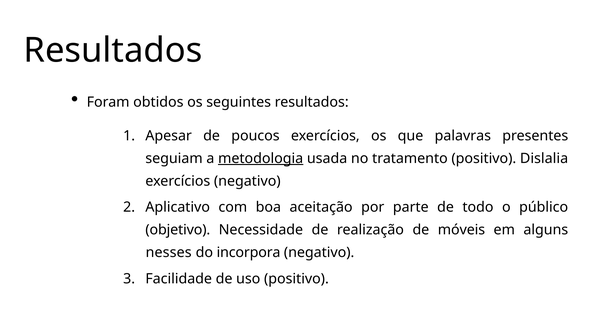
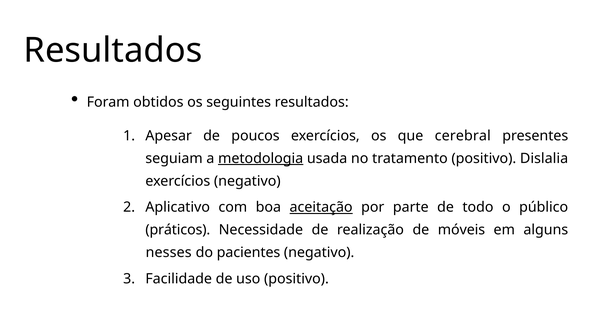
palavras: palavras -> cerebral
aceitação underline: none -> present
objetivo: objetivo -> práticos
incorpora: incorpora -> pacientes
